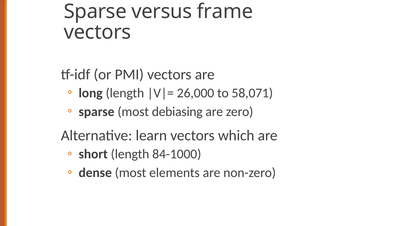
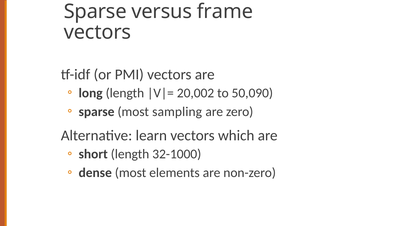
26,000: 26,000 -> 20,002
58,071: 58,071 -> 50,090
debiasing: debiasing -> sampling
84-1000: 84-1000 -> 32-1000
